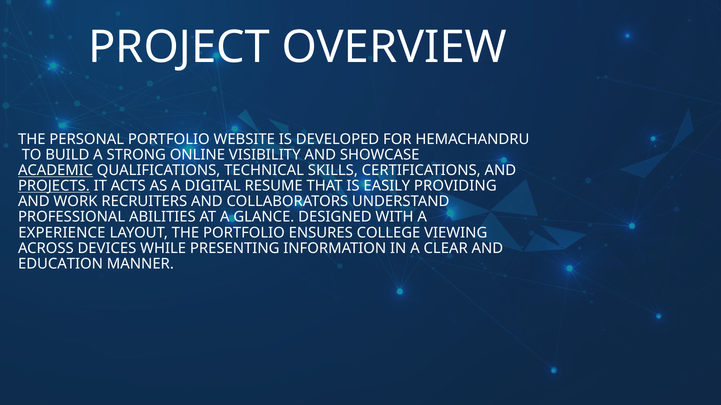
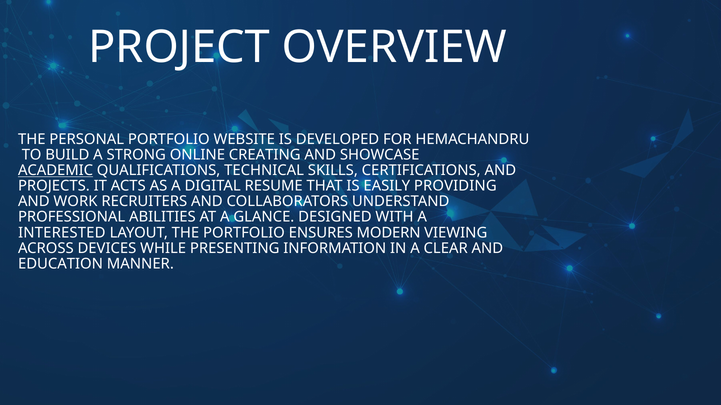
VISIBILITY: VISIBILITY -> CREATING
PROJECTS underline: present -> none
EXPERIENCE: EXPERIENCE -> INTERESTED
COLLEGE: COLLEGE -> MODERN
